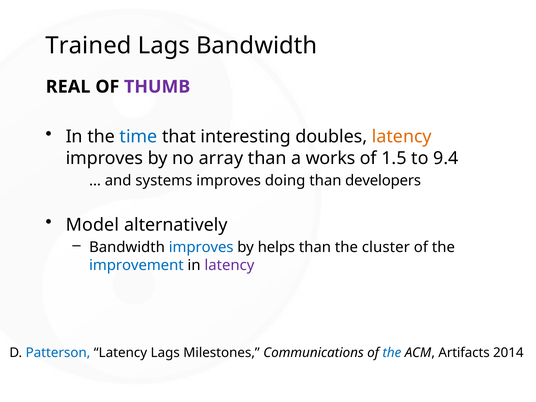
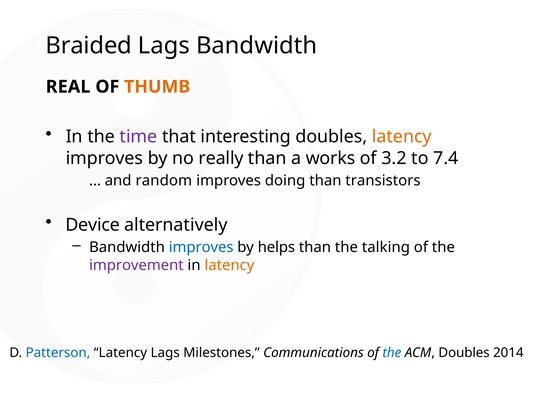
Trained: Trained -> Braided
THUMB colour: purple -> orange
time colour: blue -> purple
array: array -> really
1.5: 1.5 -> 3.2
9.4: 9.4 -> 7.4
systems: systems -> random
developers: developers -> transistors
Model: Model -> Device
cluster: cluster -> talking
improvement colour: blue -> purple
latency at (229, 265) colour: purple -> orange
ACM Artifacts: Artifacts -> Doubles
